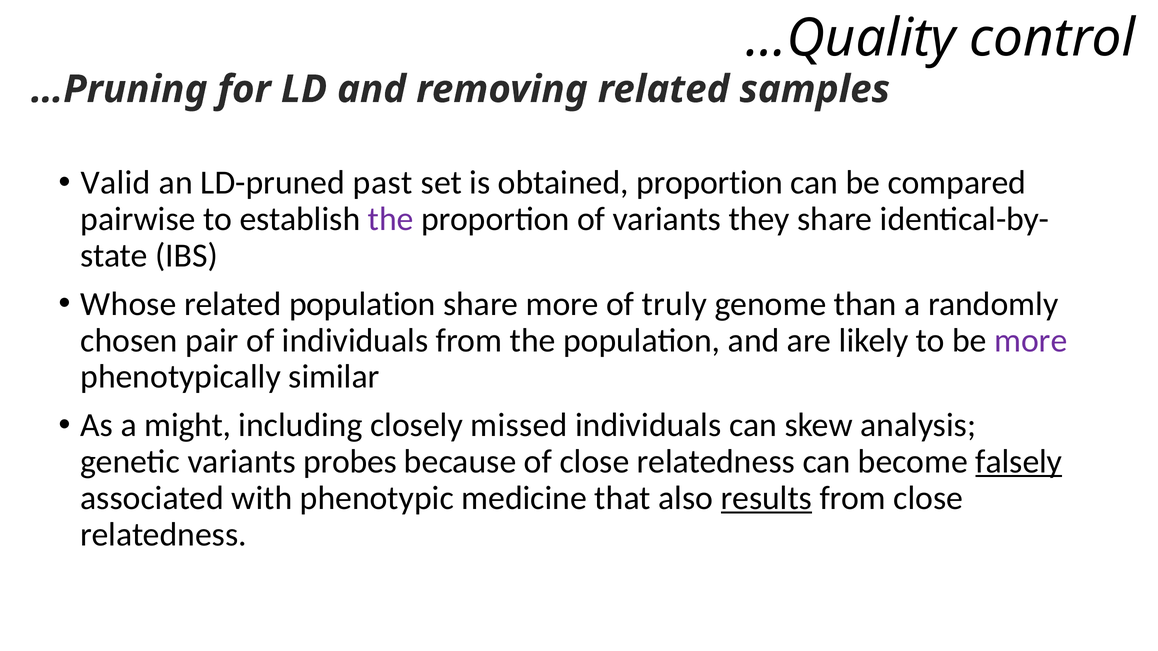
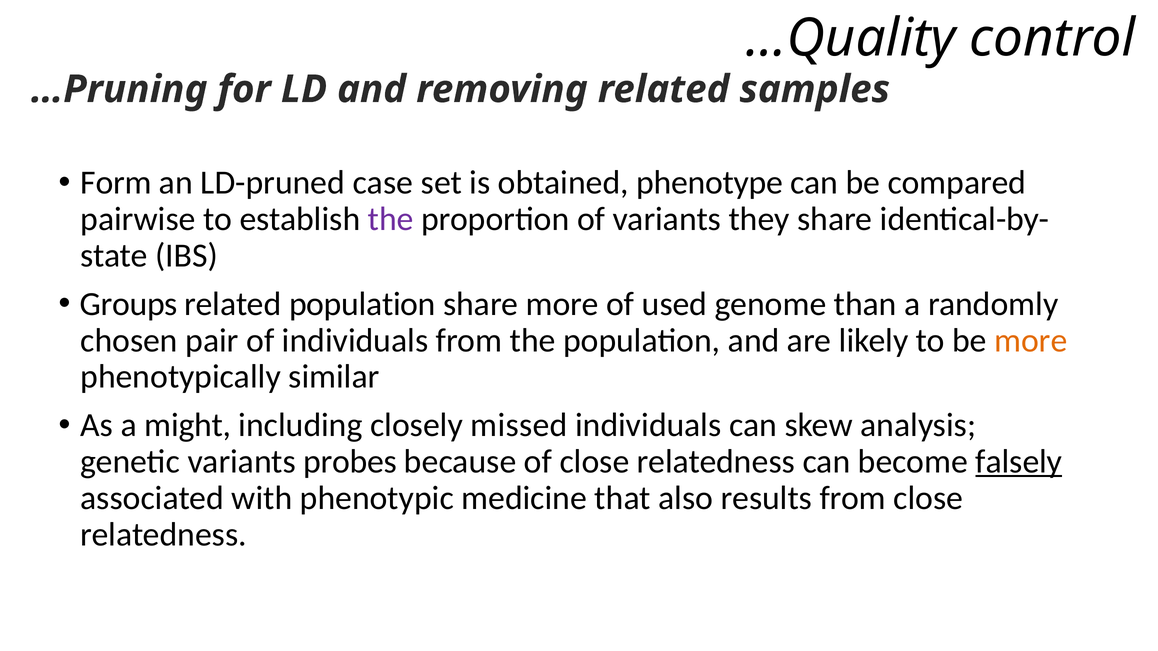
Valid: Valid -> Form
past: past -> case
obtained proportion: proportion -> phenotype
Whose: Whose -> Groups
truly: truly -> used
more at (1031, 341) colour: purple -> orange
results underline: present -> none
